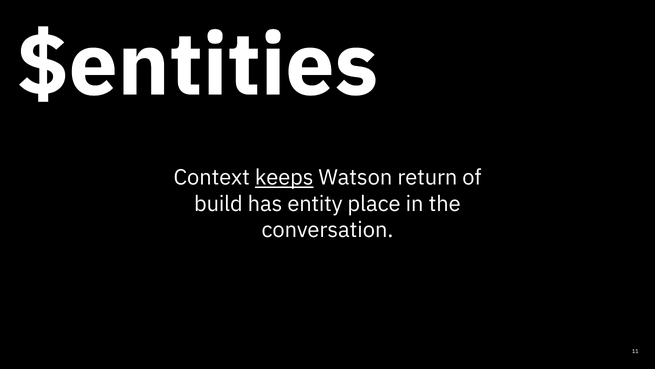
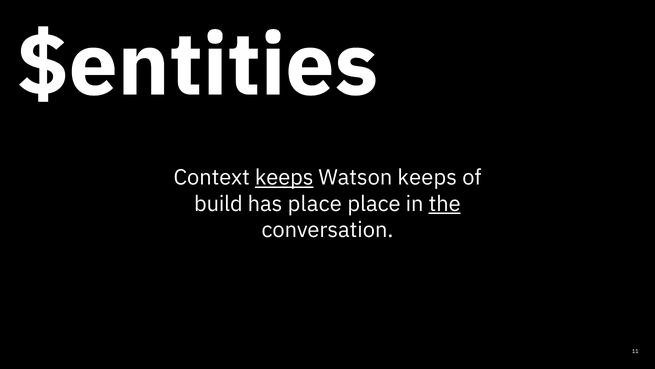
Watson return: return -> keeps
has entity: entity -> place
the underline: none -> present
